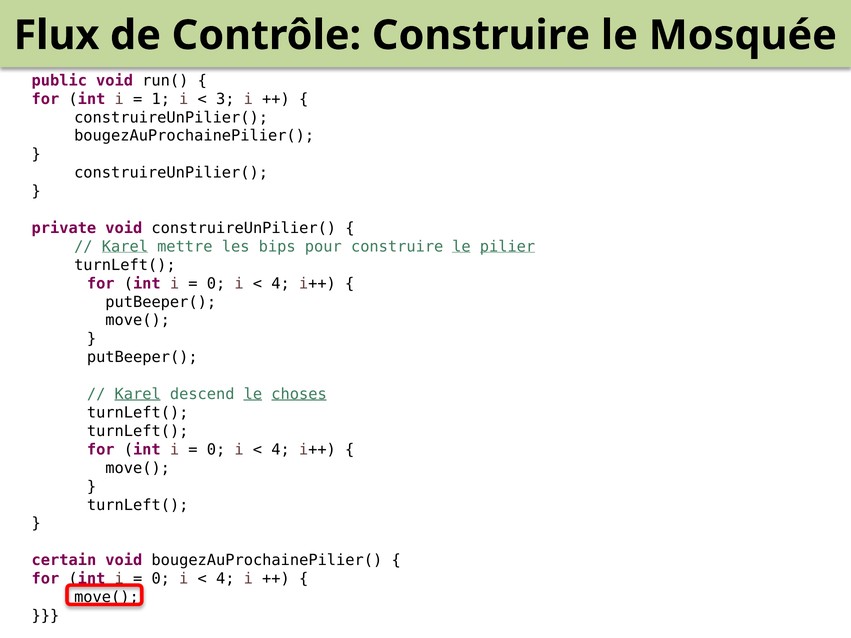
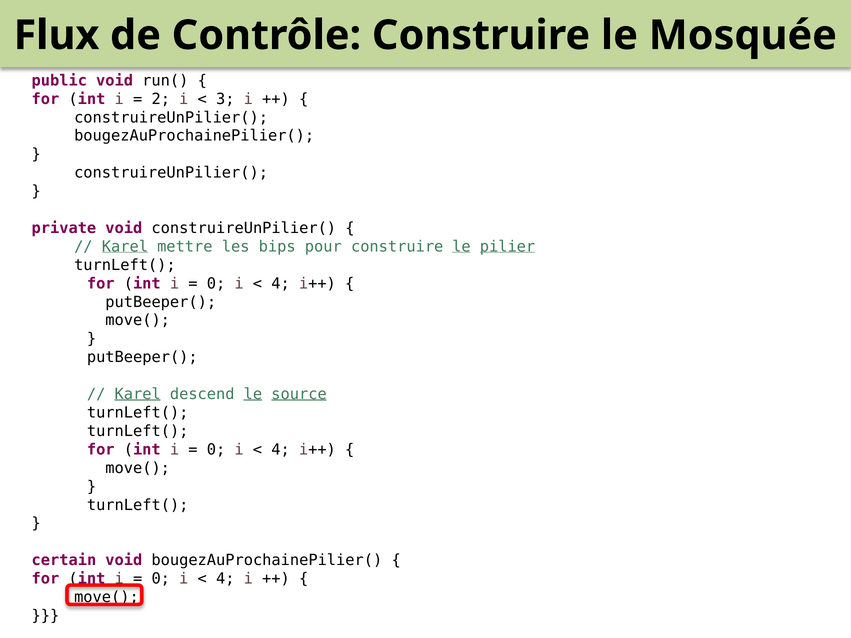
1: 1 -> 2
choses: choses -> source
